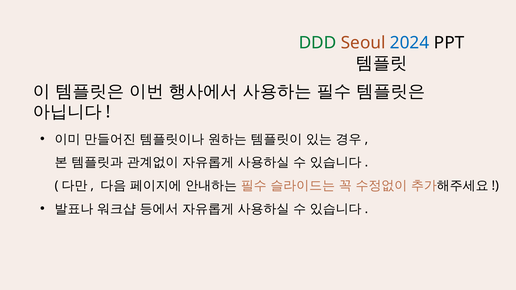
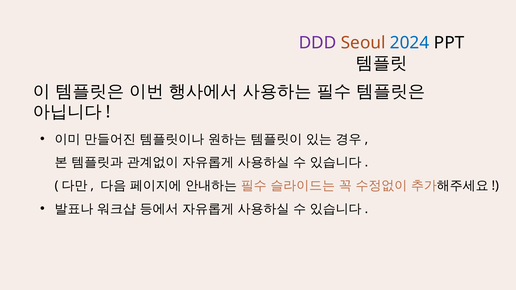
DDD colour: green -> purple
